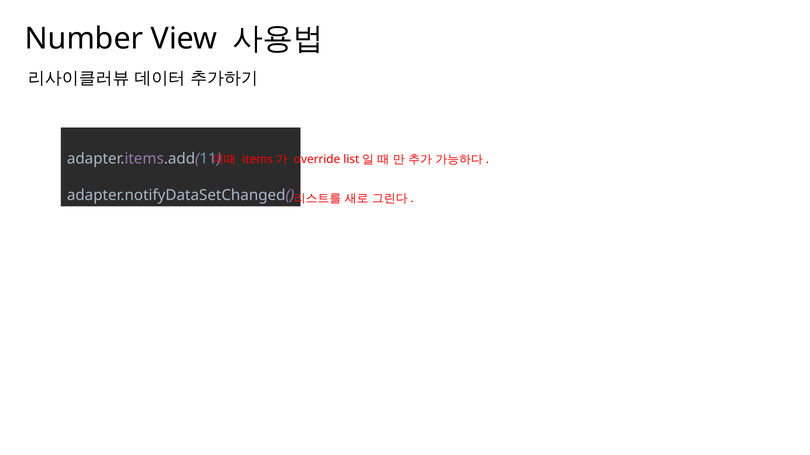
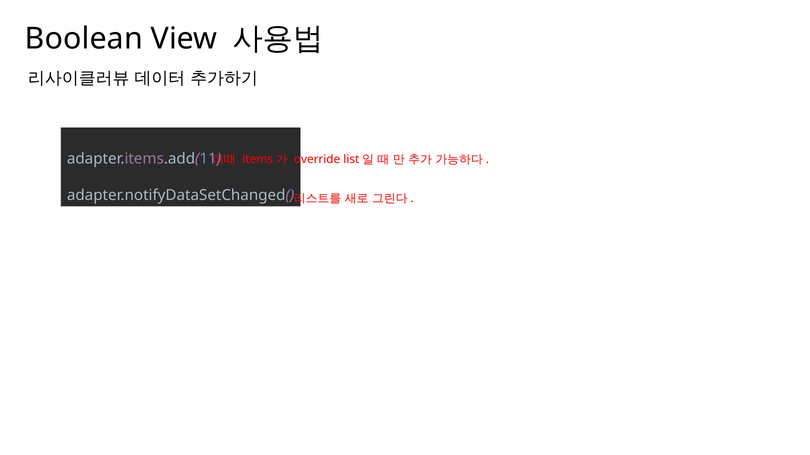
Number: Number -> Boolean
